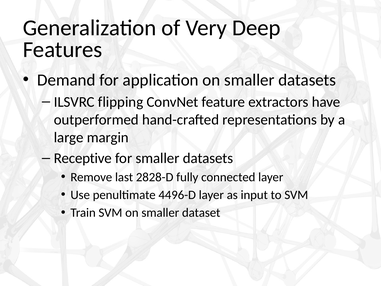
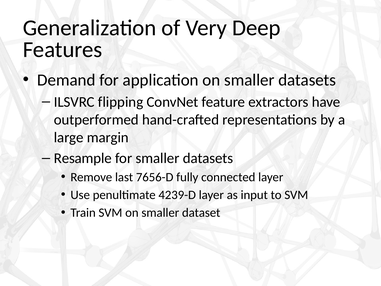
Receptive: Receptive -> Resample
2828-D: 2828-D -> 7656-D
4496-D: 4496-D -> 4239-D
